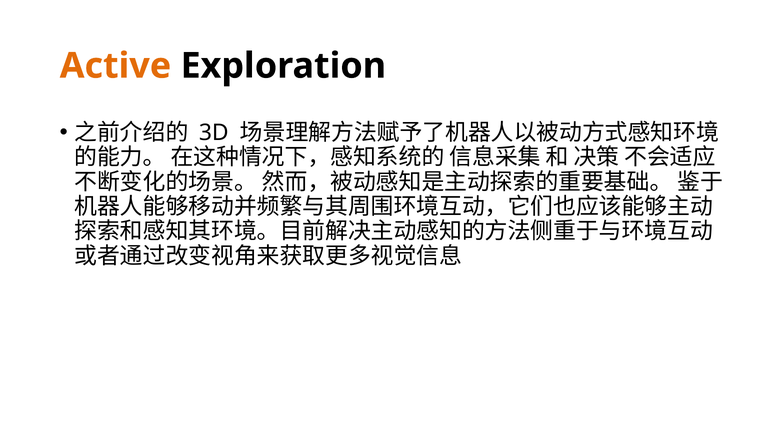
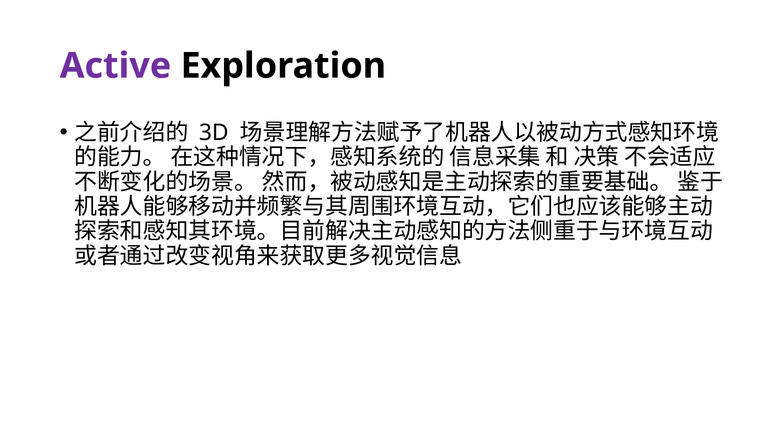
Active colour: orange -> purple
